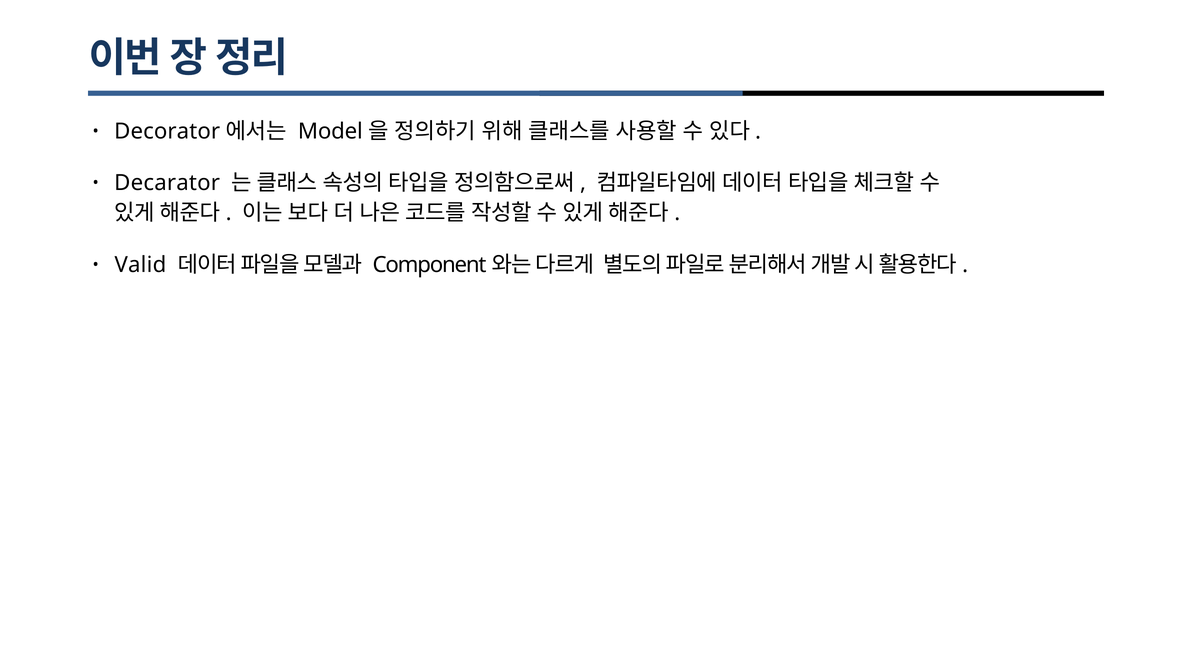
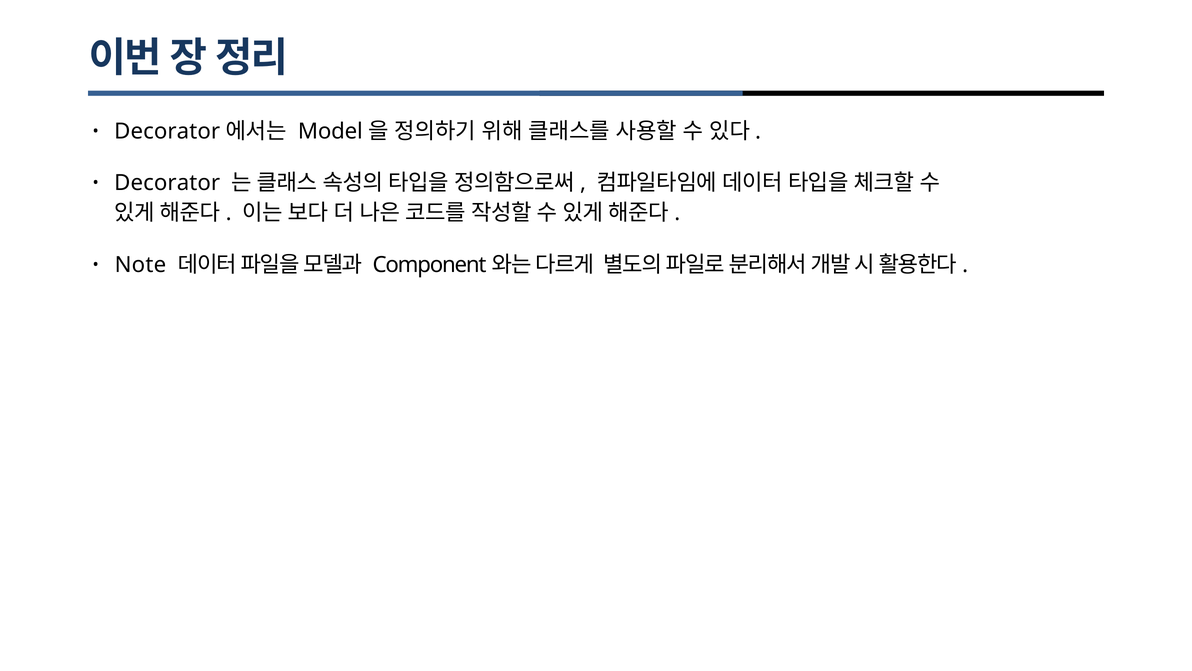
Decarator at (167, 183): Decarator -> Decorator
Valid: Valid -> Note
